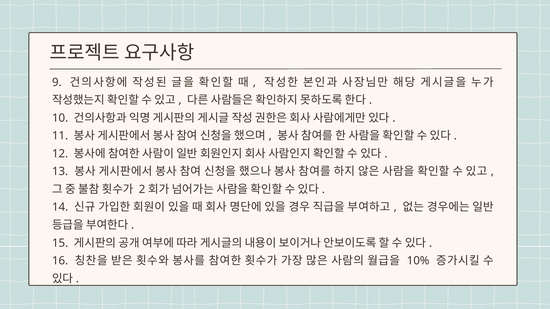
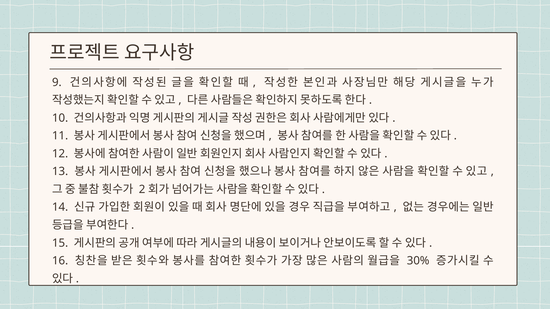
10%: 10% -> 30%
